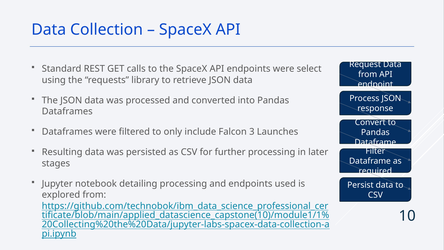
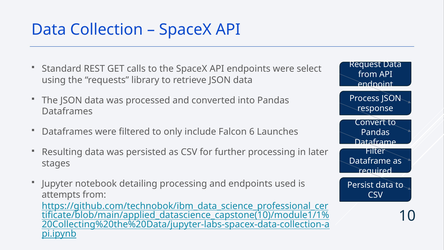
3: 3 -> 6
explored: explored -> attempts
